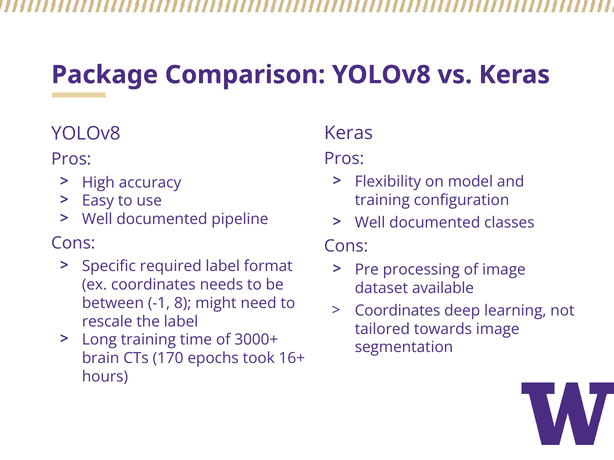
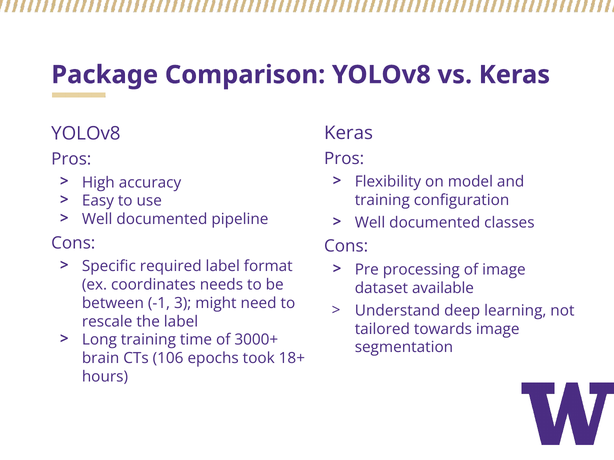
8: 8 -> 3
Coordinates at (398, 311): Coordinates -> Understand
170: 170 -> 106
16+: 16+ -> 18+
